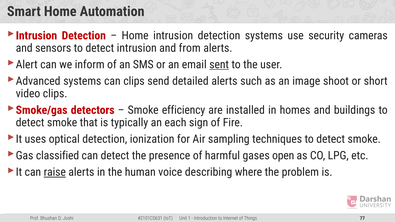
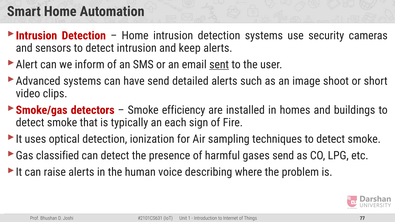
from: from -> keep
can clips: clips -> have
gases open: open -> send
raise underline: present -> none
